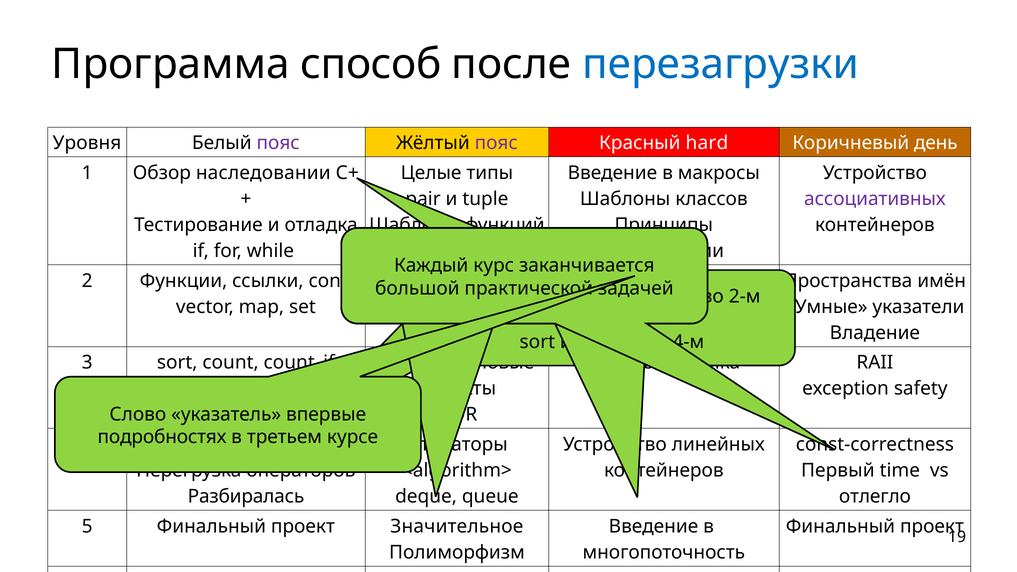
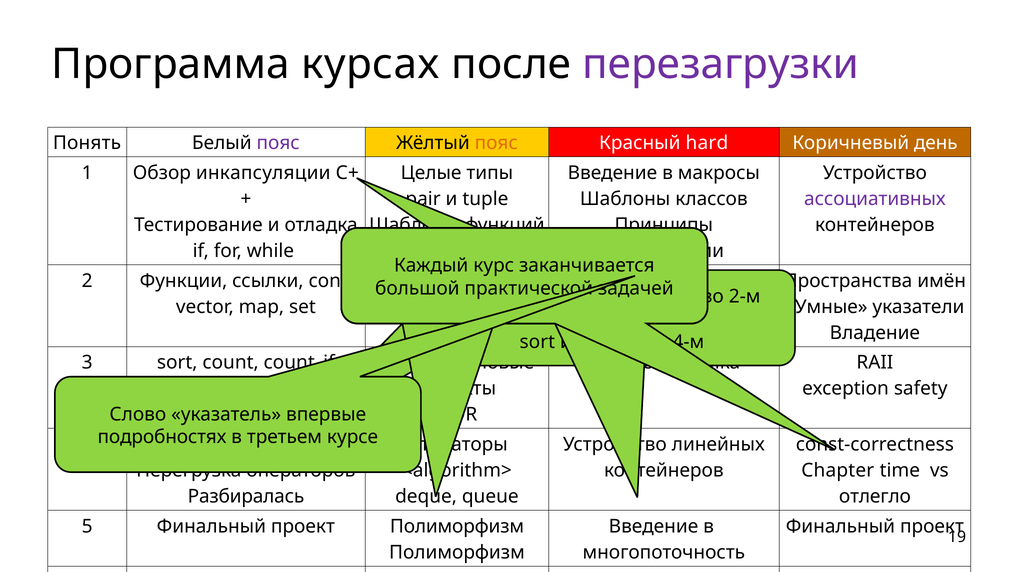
способ: способ -> курсах
перезагрузки colour: blue -> purple
Уровня: Уровня -> Понять
пояс at (496, 143) colour: purple -> orange
наследовании: наследовании -> инкапсуляции
Первый: Первый -> Chapter
проект Значительное: Значительное -> Полиморфизм
